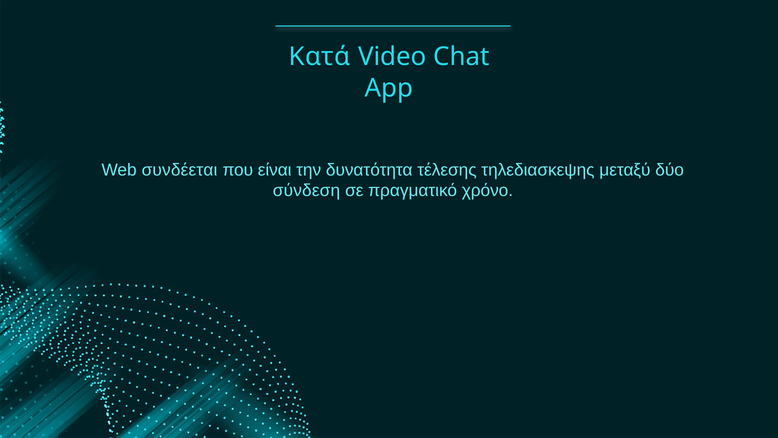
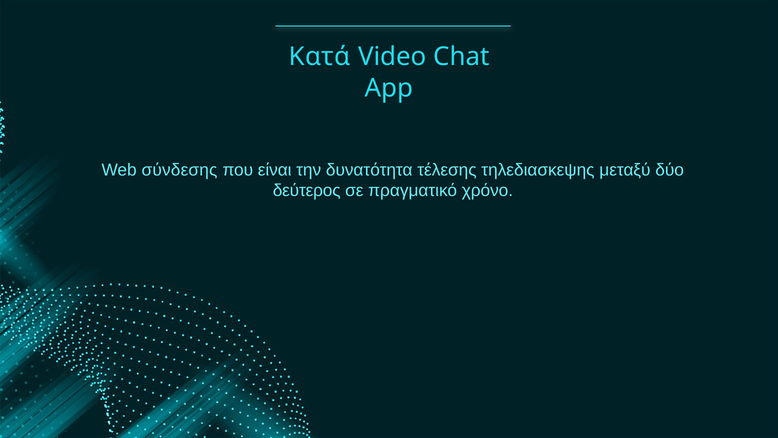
συνδέεται: συνδέεται -> σύνδεσης
σύνδεση: σύνδεση -> δεύτερος
